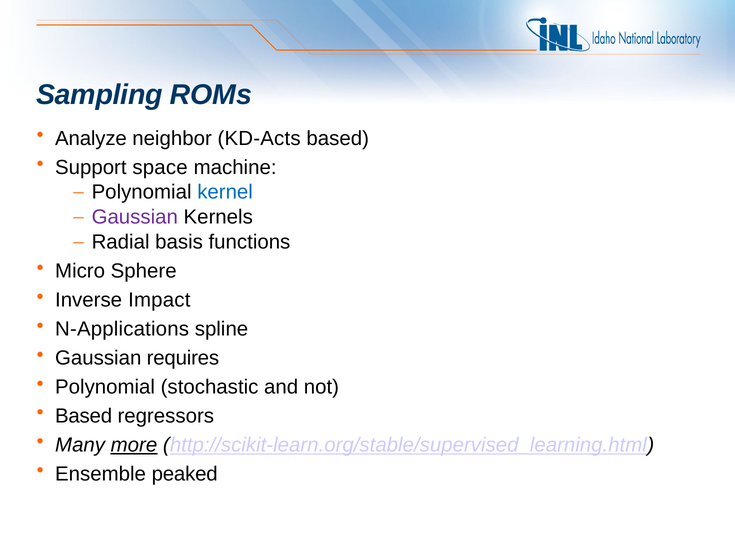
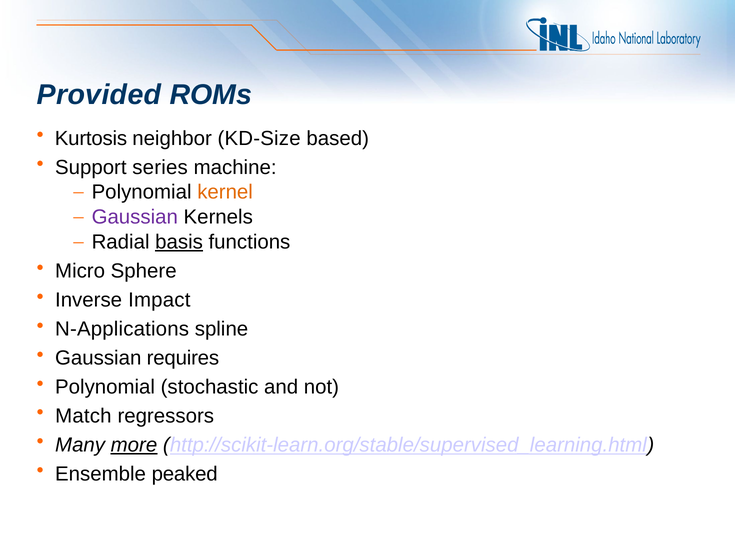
Sampling: Sampling -> Provided
Analyze: Analyze -> Kurtosis
KD-Acts: KD-Acts -> KD-Size
space: space -> series
kernel colour: blue -> orange
basis underline: none -> present
Based at (84, 416): Based -> Match
